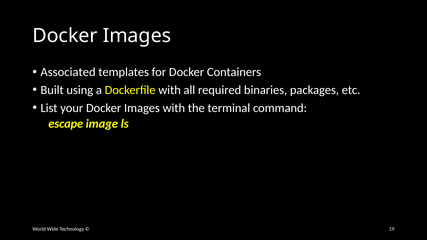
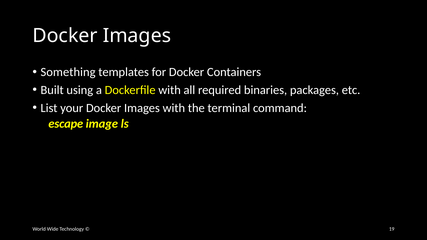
Associated: Associated -> Something
